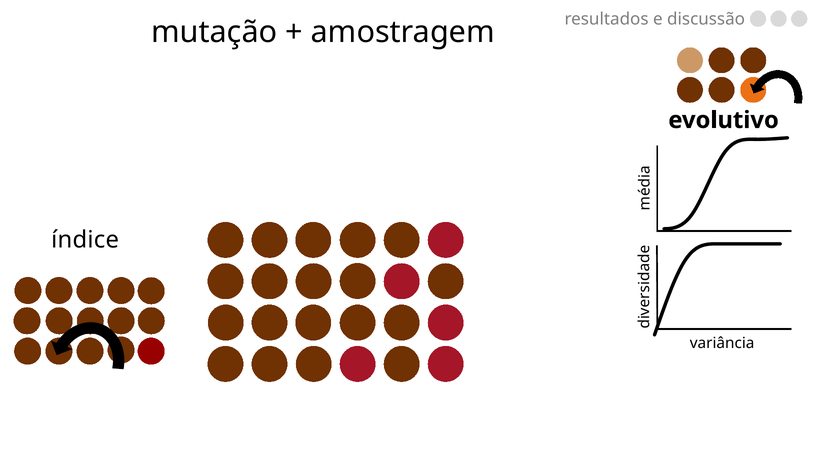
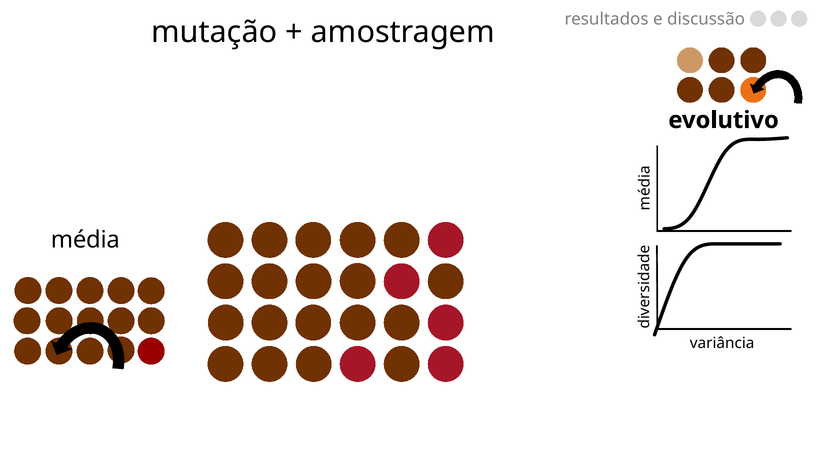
índice: índice -> média
